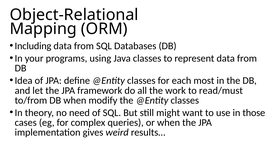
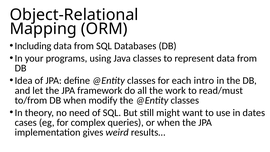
most: most -> intro
those: those -> dates
